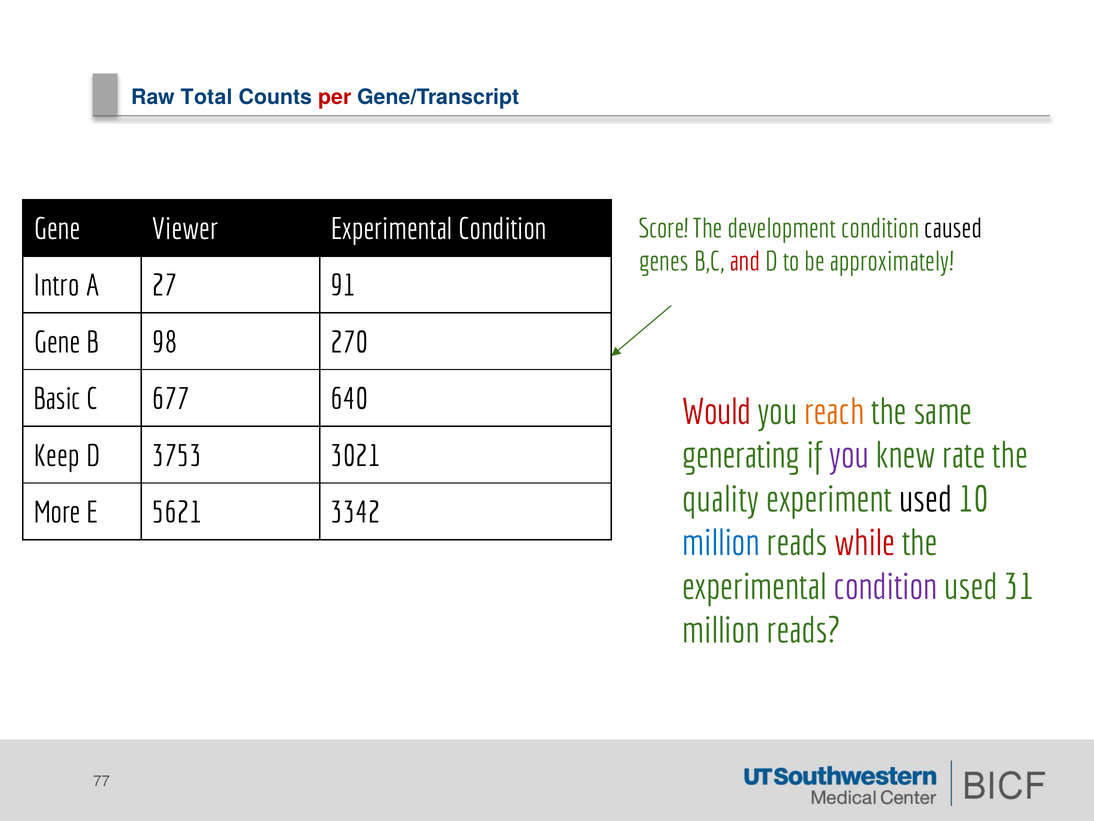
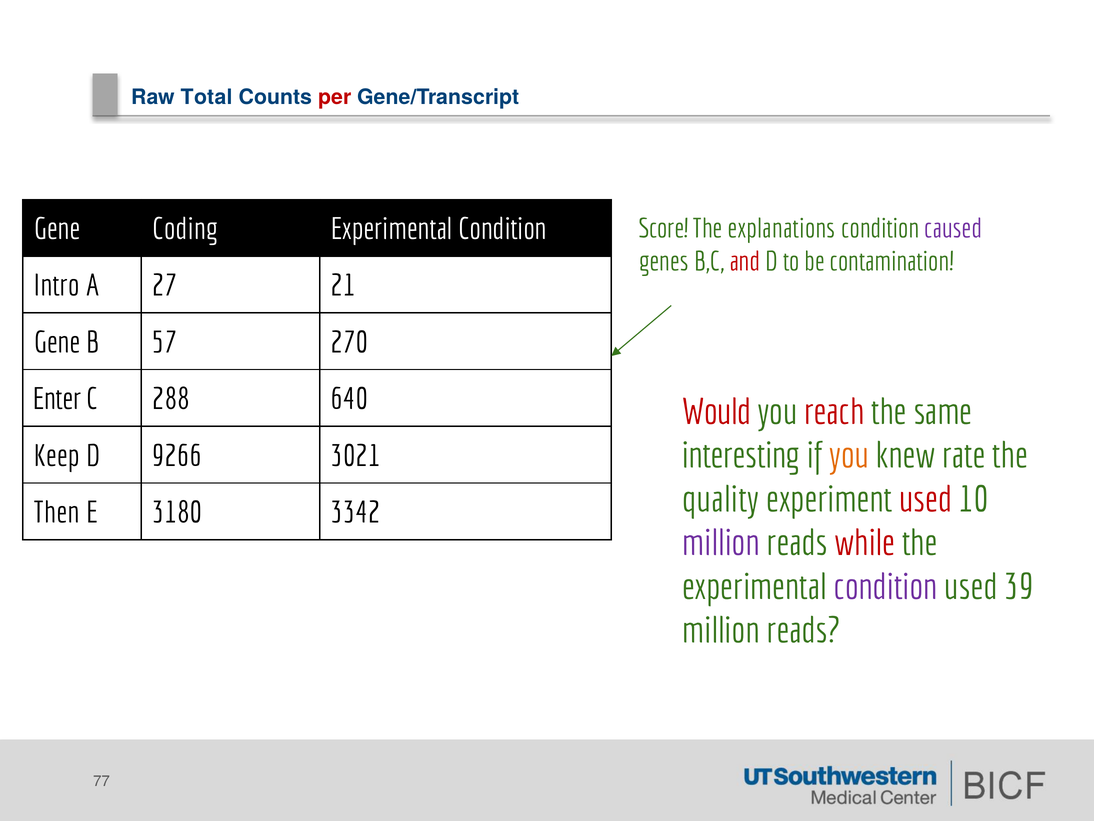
Viewer: Viewer -> Coding
development: development -> explanations
caused colour: black -> purple
approximately: approximately -> contamination
91: 91 -> 21
98: 98 -> 57
Basic: Basic -> Enter
677: 677 -> 288
reach colour: orange -> red
generating: generating -> interesting
you at (849, 455) colour: purple -> orange
3753: 3753 -> 9266
used at (926, 499) colour: black -> red
More: More -> Then
5621: 5621 -> 3180
million at (721, 543) colour: blue -> purple
31: 31 -> 39
